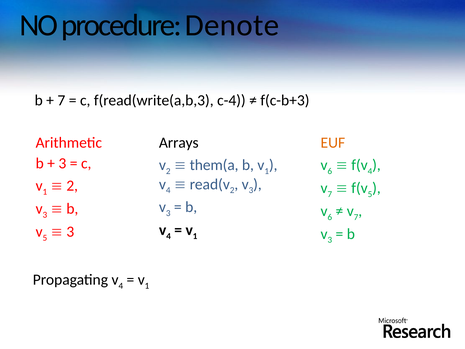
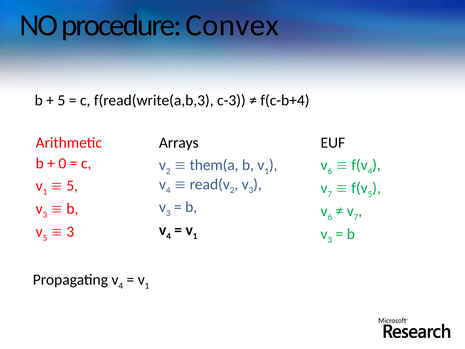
Denote: Denote -> Convex
7 at (61, 100): 7 -> 5
c-4: c-4 -> c-3
f(c-b+3: f(c-b+3 -> f(c-b+4
EUF colour: orange -> black
3 at (62, 163): 3 -> 0
2 at (72, 186): 2 -> 5
